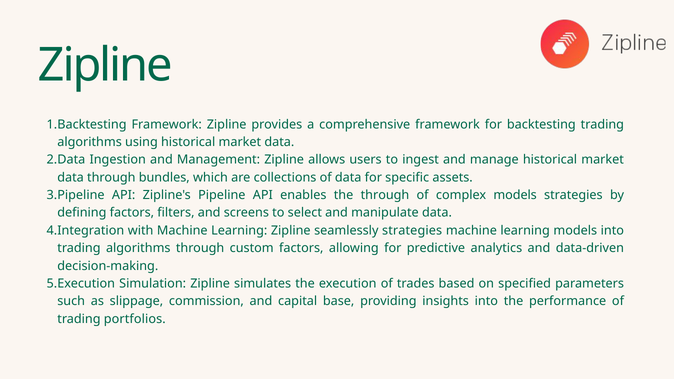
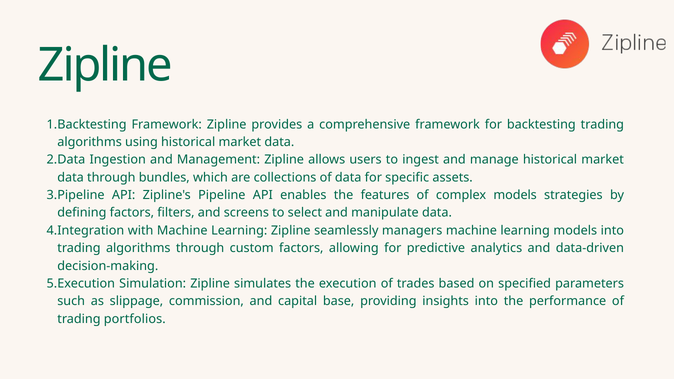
the through: through -> features
seamlessly strategies: strategies -> managers
